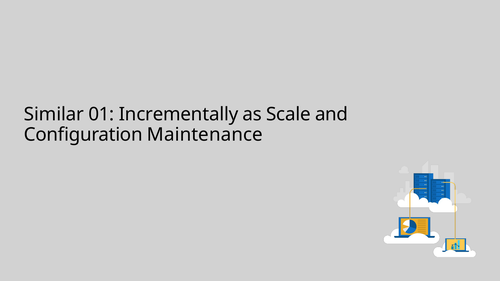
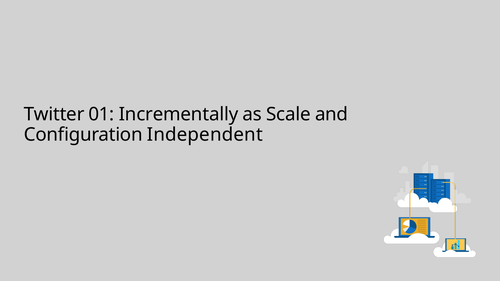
Similar: Similar -> Twitter
Maintenance: Maintenance -> Independent
